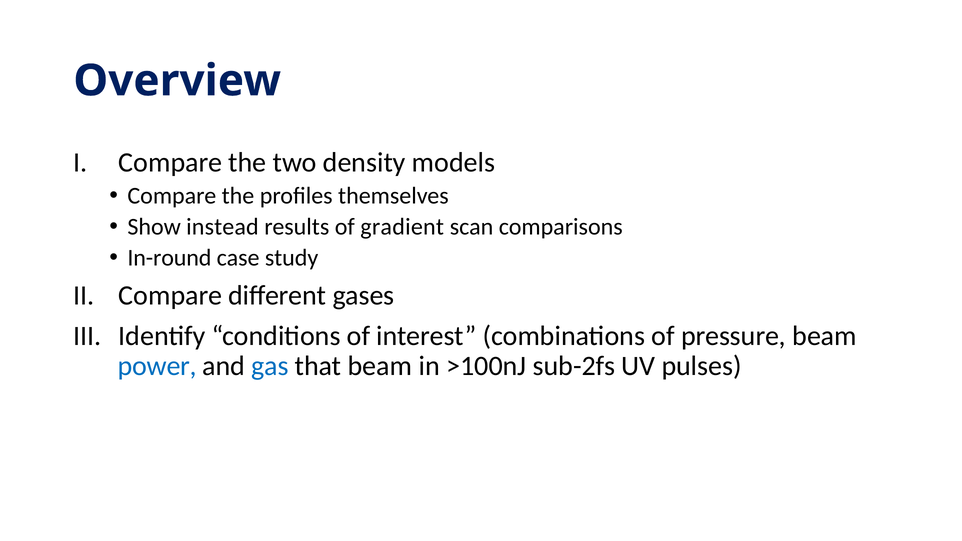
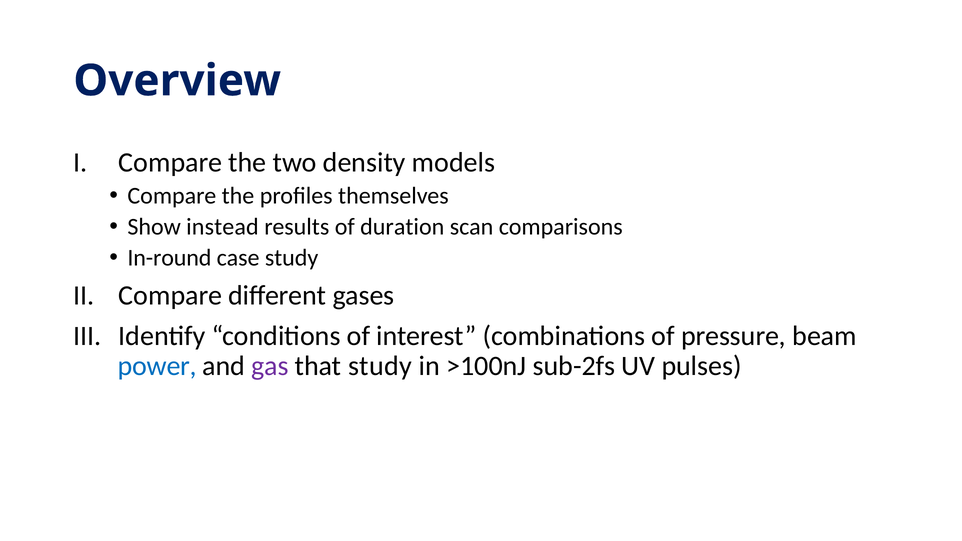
gradient: gradient -> duration
gas colour: blue -> purple
that beam: beam -> study
